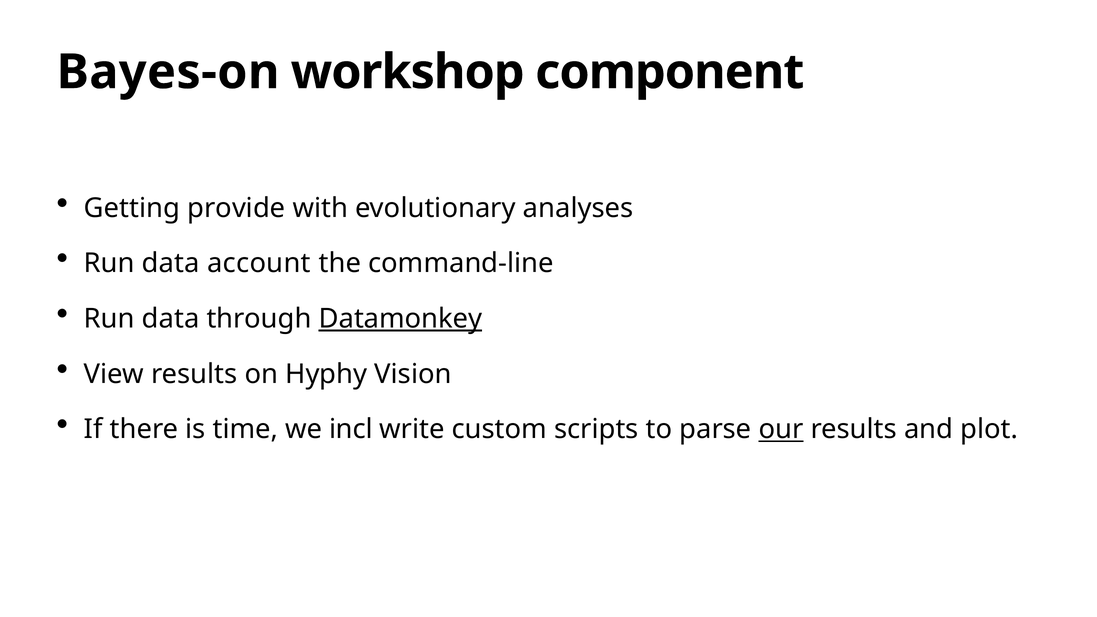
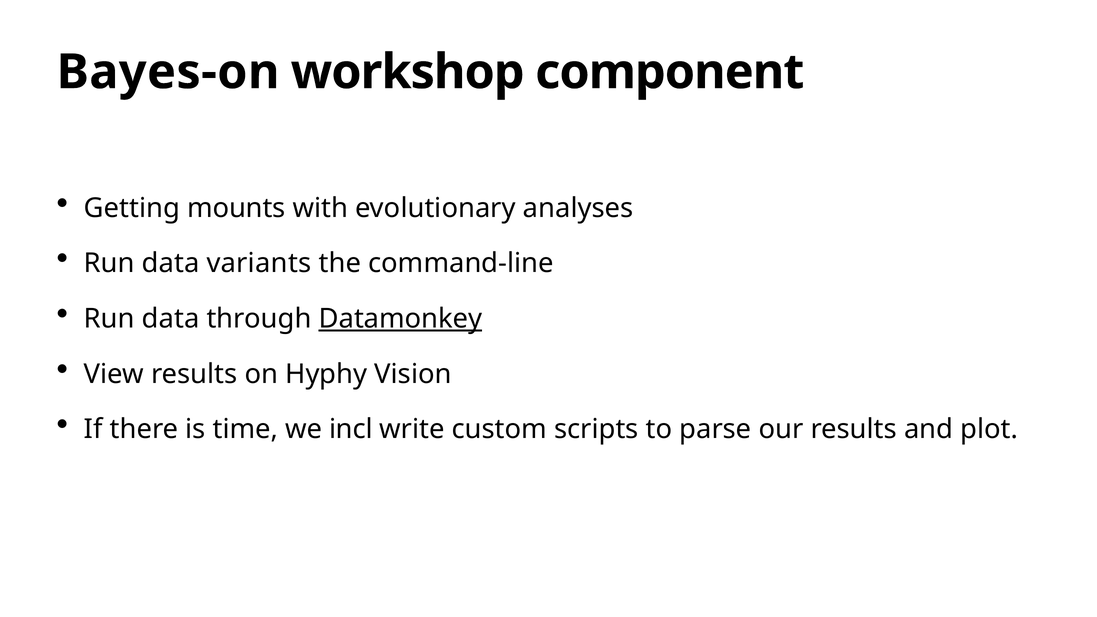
provide: provide -> mounts
account: account -> variants
our underline: present -> none
